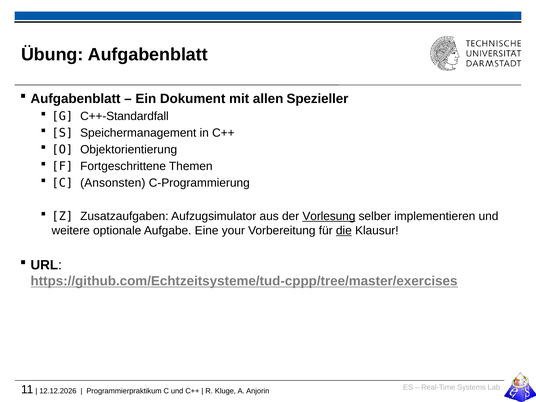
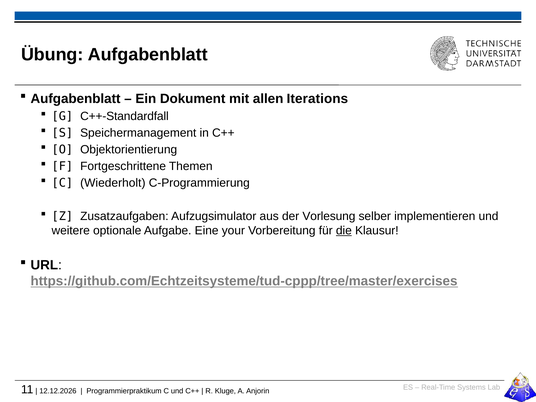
Spezieller: Spezieller -> Iterations
Ansonsten: Ansonsten -> Wiederholt
Vorlesung underline: present -> none
